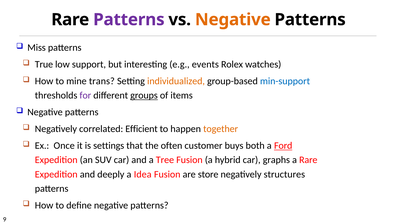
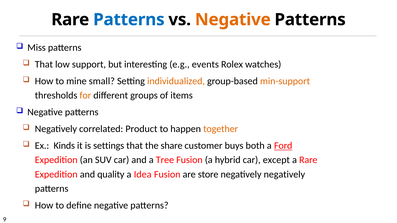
Patterns at (129, 20) colour: purple -> blue
True at (44, 65): True -> That
trans: trans -> small
min-support colour: blue -> orange
for colour: purple -> orange
groups underline: present -> none
Efficient: Efficient -> Product
Once: Once -> Kinds
often: often -> share
graphs: graphs -> except
deeply: deeply -> quality
negatively structures: structures -> negatively
